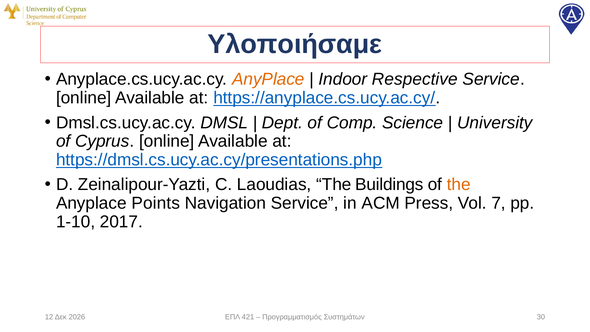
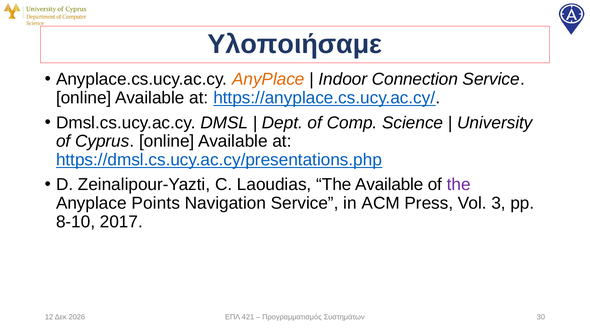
Respective: Respective -> Connection
The Buildings: Buildings -> Available
the at (459, 185) colour: orange -> purple
7: 7 -> 3
1-10: 1-10 -> 8-10
